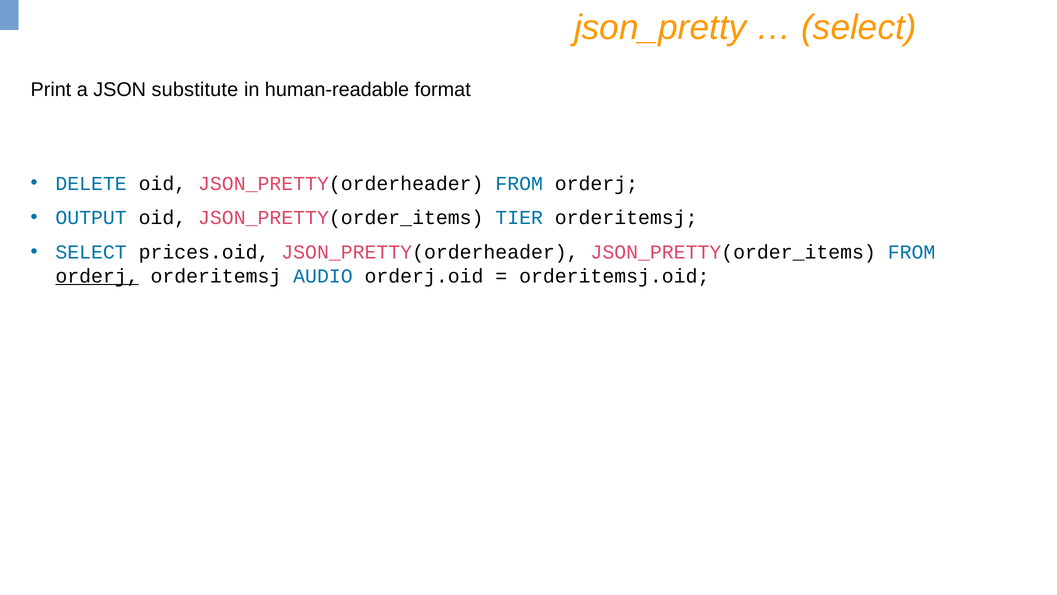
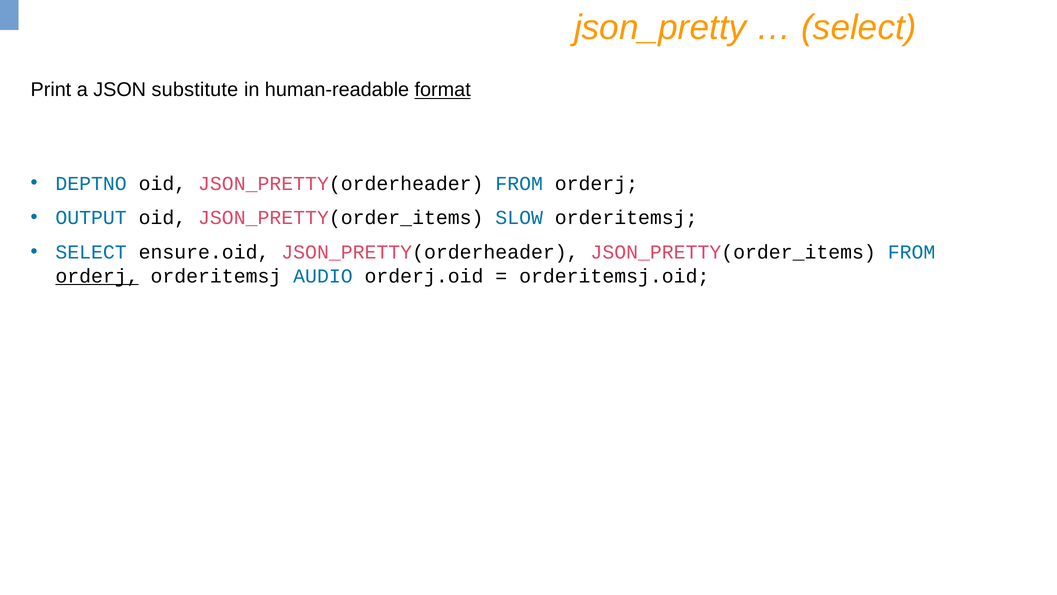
format underline: none -> present
DELETE: DELETE -> DEPTNO
TIER: TIER -> SLOW
prices.oid: prices.oid -> ensure.oid
